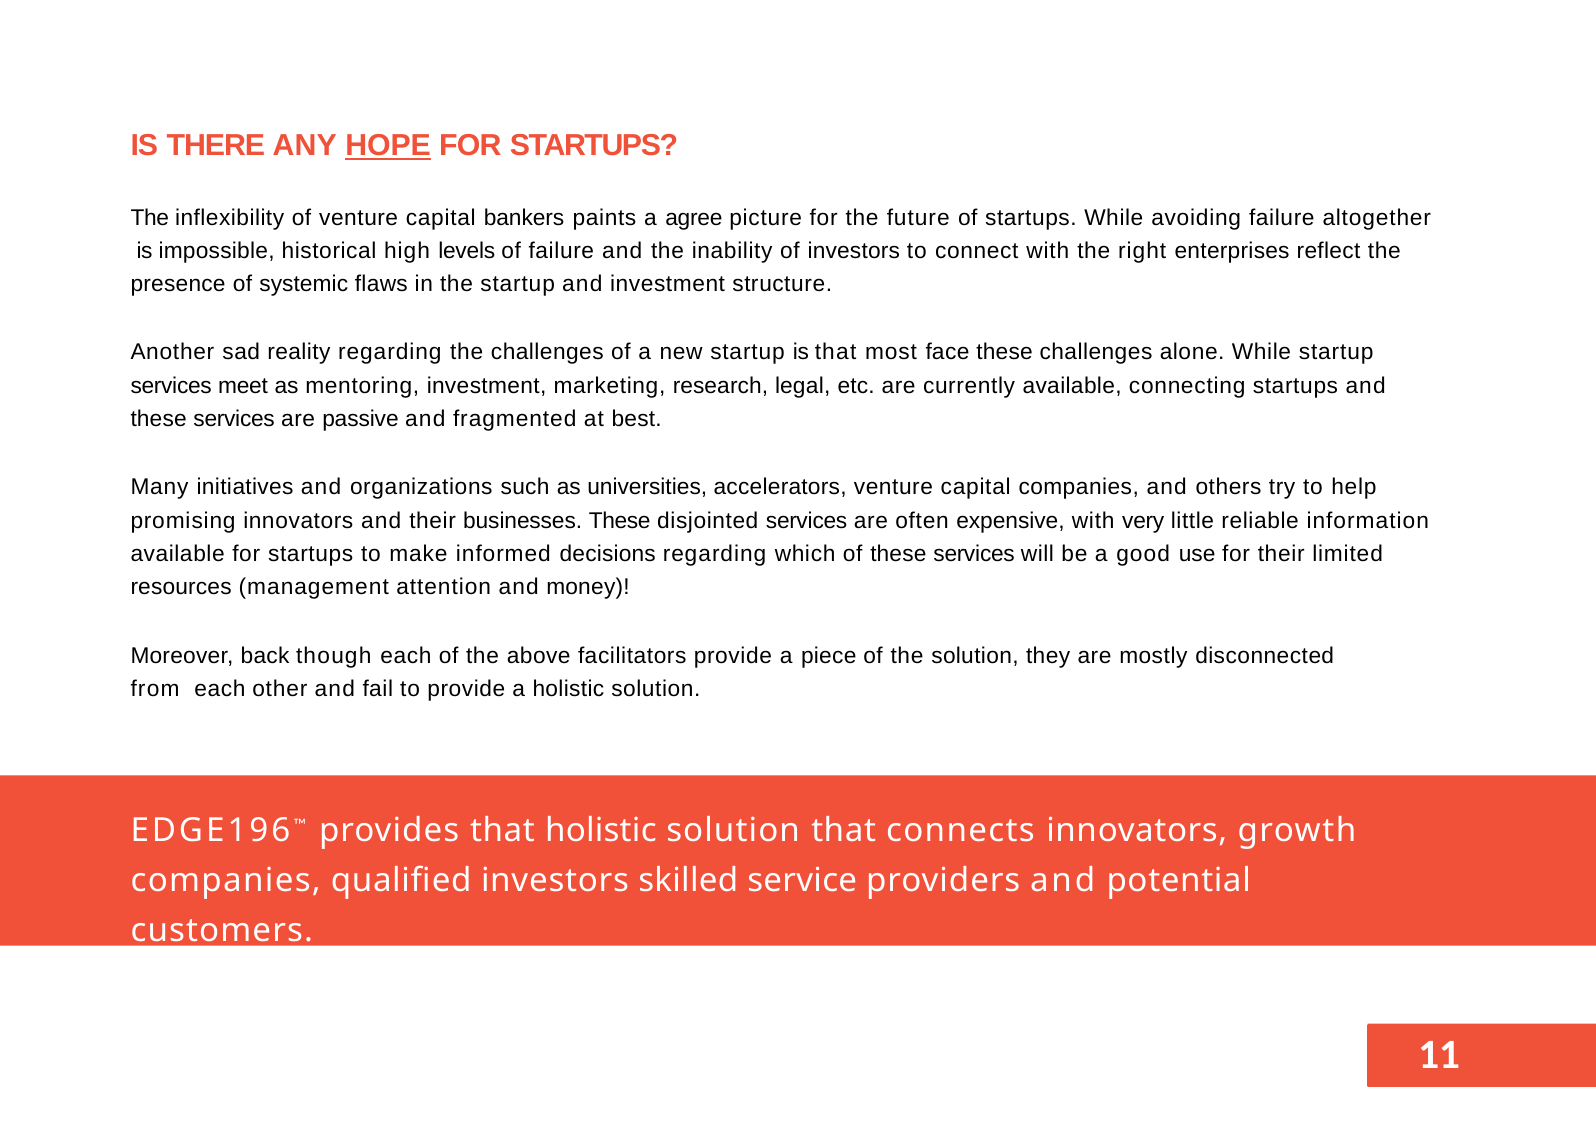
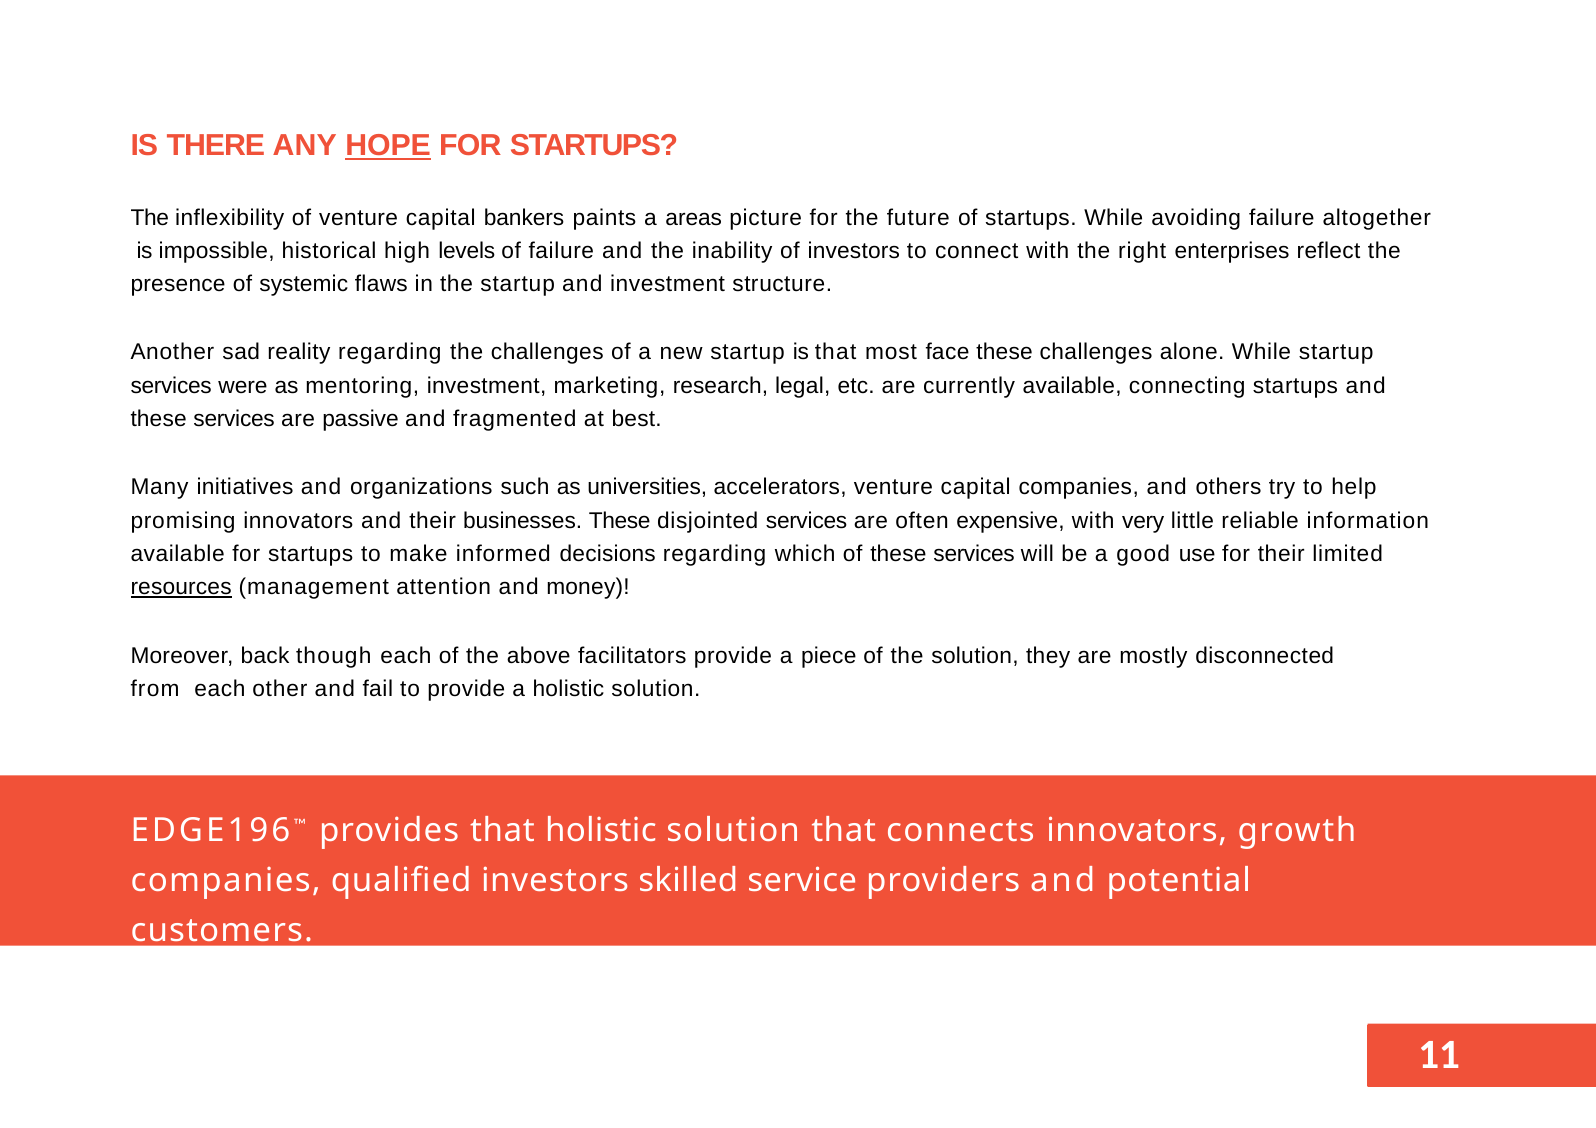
agree: agree -> areas
meet: meet -> were
resources underline: none -> present
